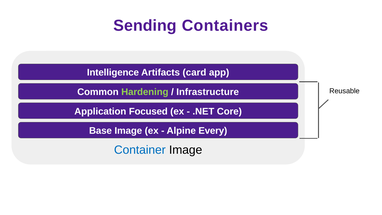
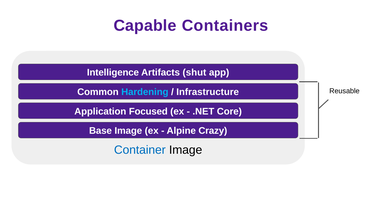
Sending: Sending -> Capable
card: card -> shut
Hardening colour: light green -> light blue
Every: Every -> Crazy
